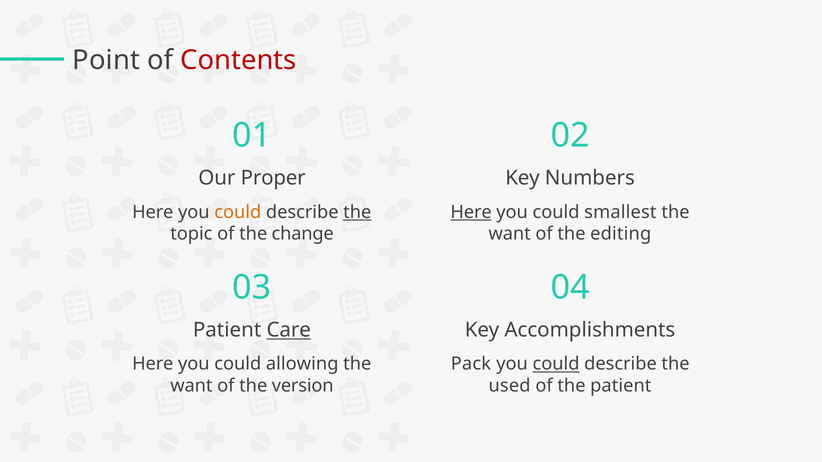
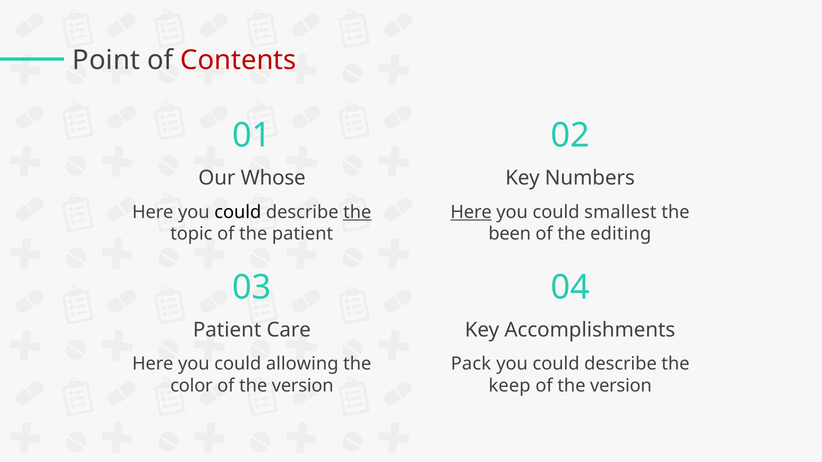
Proper: Proper -> Whose
could at (238, 212) colour: orange -> black
the change: change -> patient
want at (510, 234): want -> been
Care underline: present -> none
could at (556, 364) underline: present -> none
want at (191, 386): want -> color
used: used -> keep
patient at (621, 386): patient -> version
